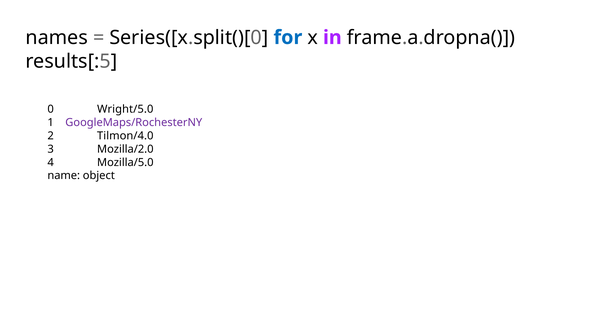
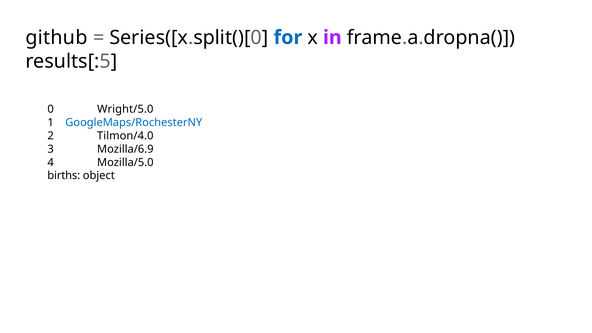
names: names -> github
GoogleMaps/RochesterNY colour: purple -> blue
Mozilla/2.0: Mozilla/2.0 -> Mozilla/6.9
name: name -> births
